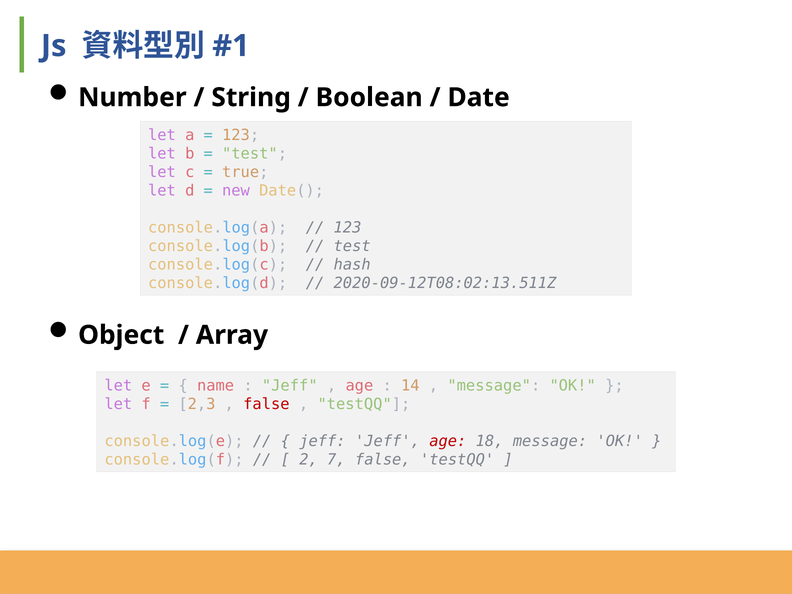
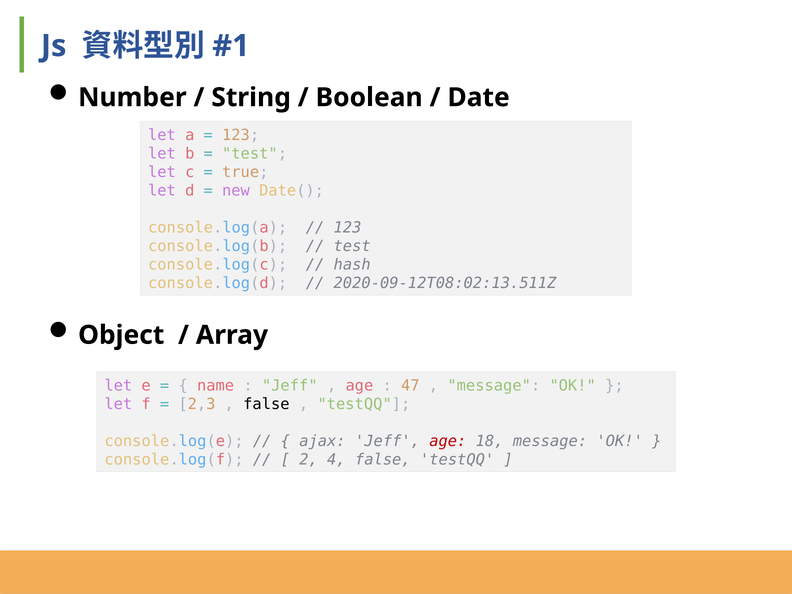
14: 14 -> 47
false at (266, 404) colour: red -> black
jeff at (322, 441): jeff -> ajax
7: 7 -> 4
